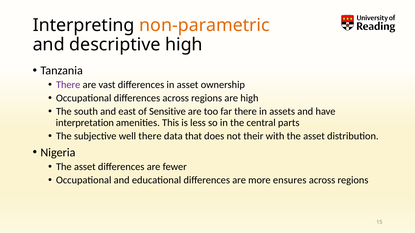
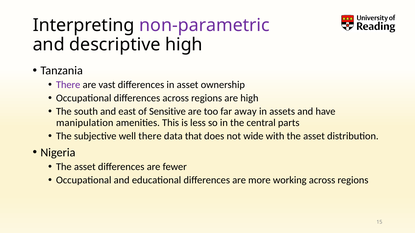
non-parametric colour: orange -> purple
far there: there -> away
interpretation: interpretation -> manipulation
their: their -> wide
ensures: ensures -> working
